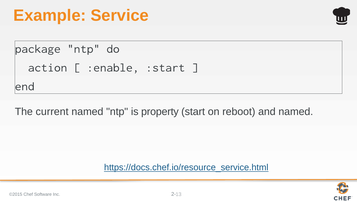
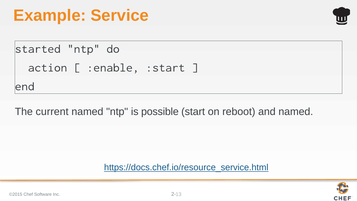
package: package -> started
property: property -> possible
